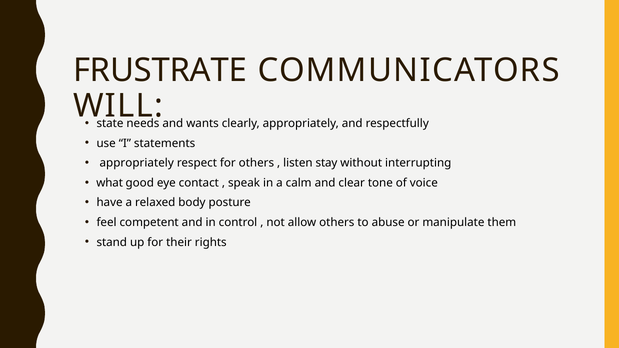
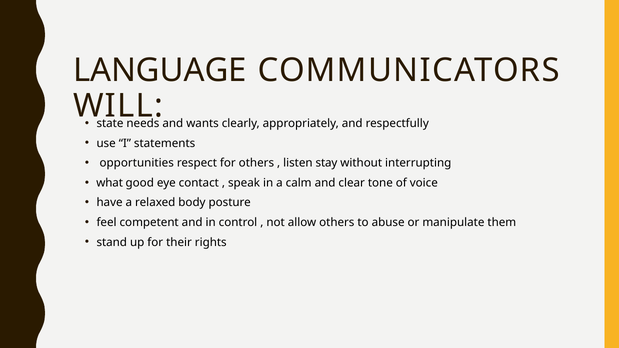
FRUSTRATE: FRUSTRATE -> LANGUAGE
appropriately at (137, 163): appropriately -> opportunities
